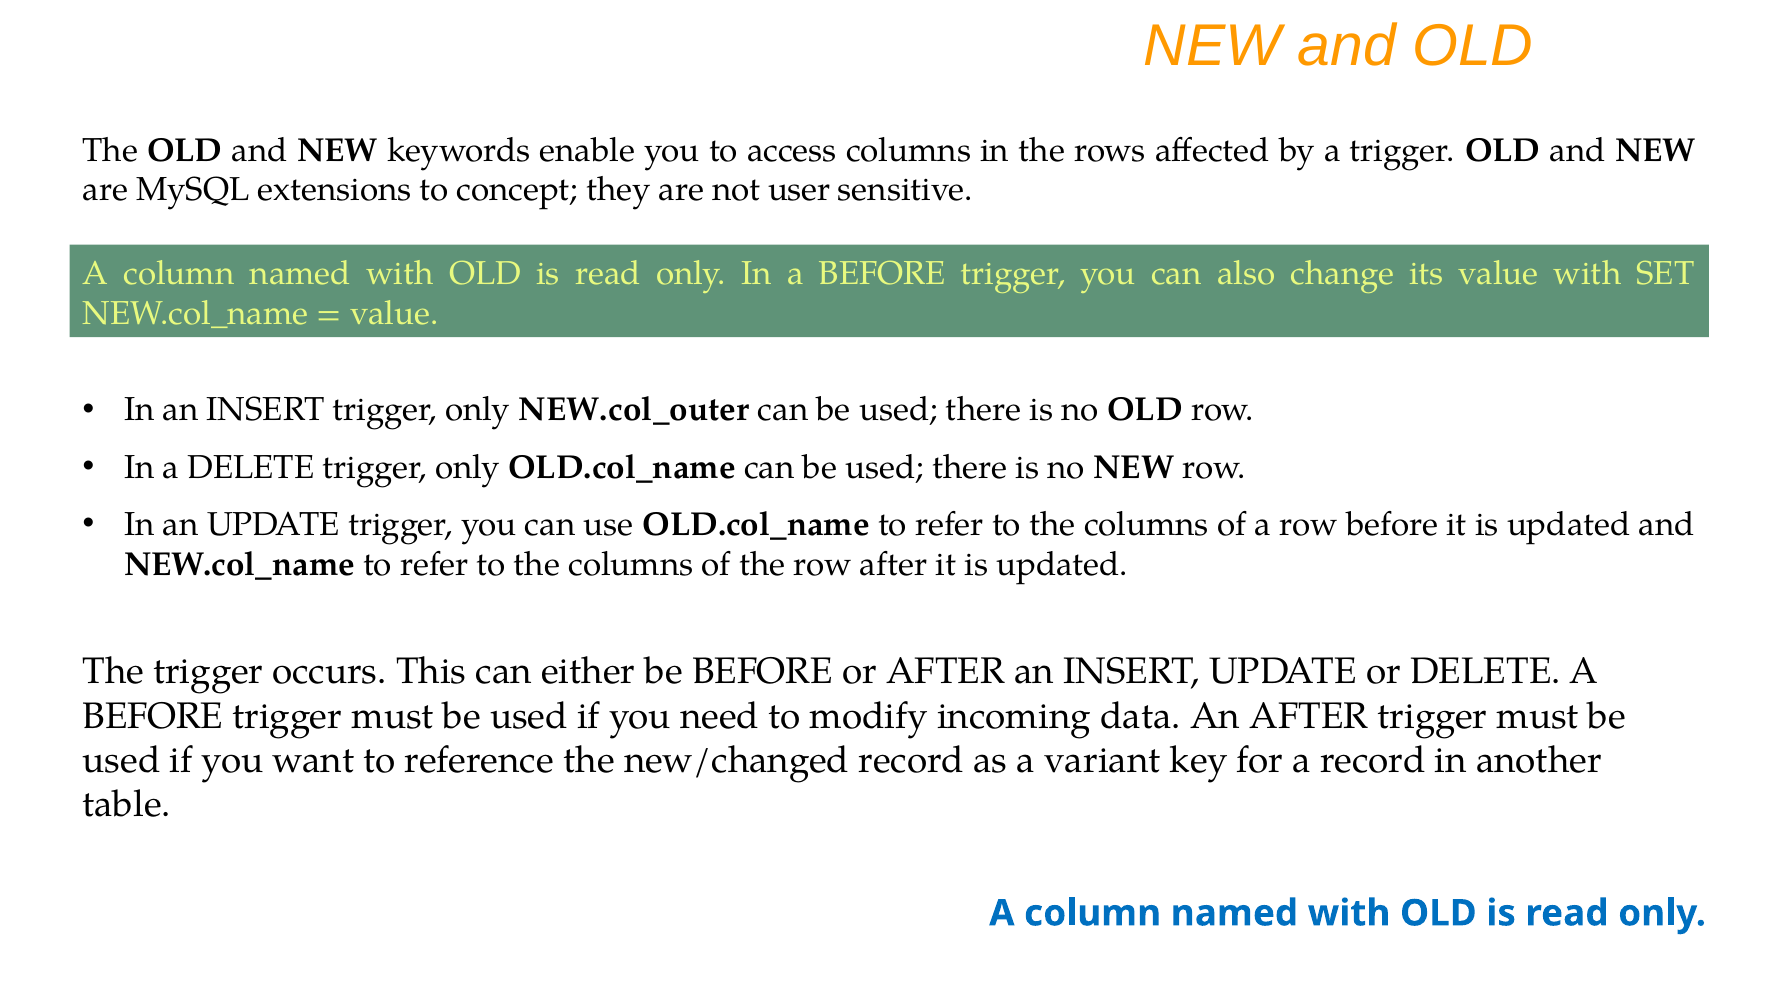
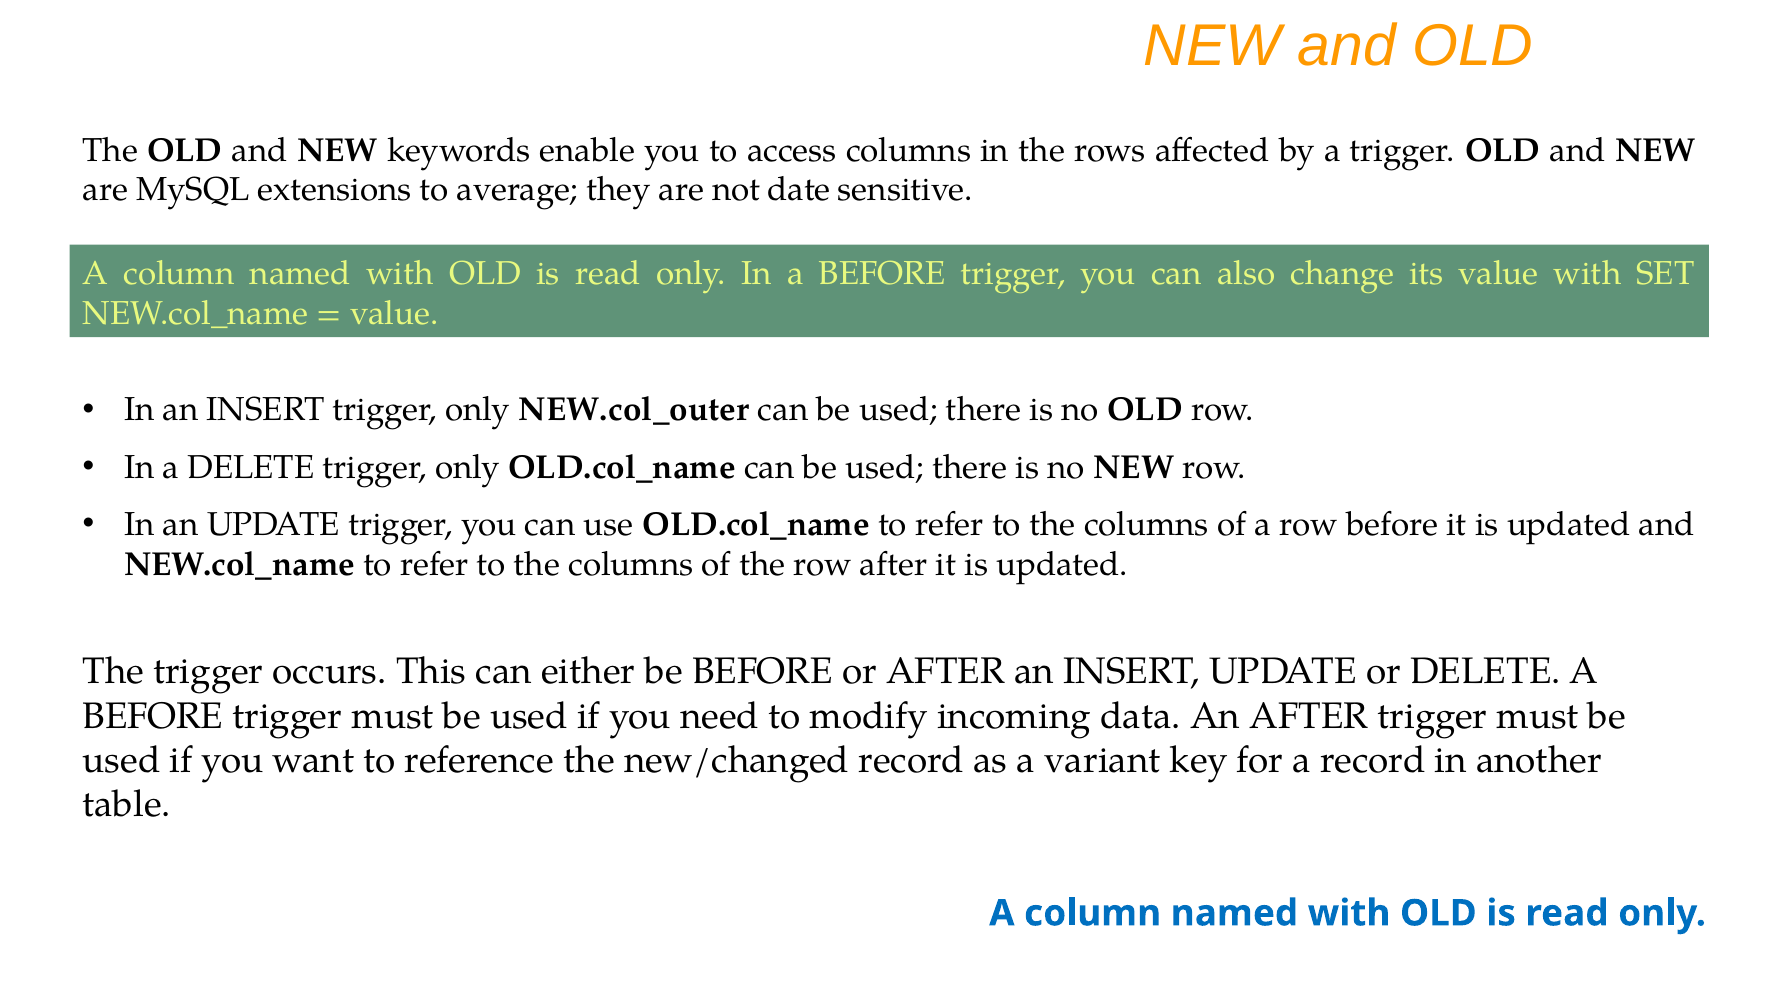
concept: concept -> average
user: user -> date
